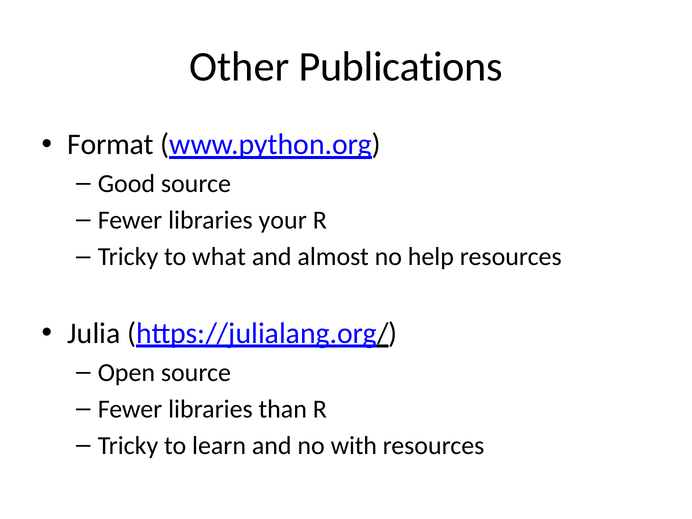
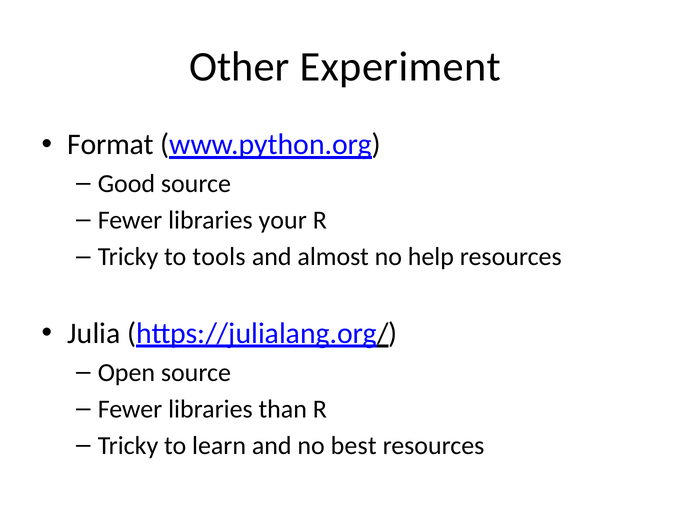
Publications: Publications -> Experiment
what: what -> tools
with: with -> best
